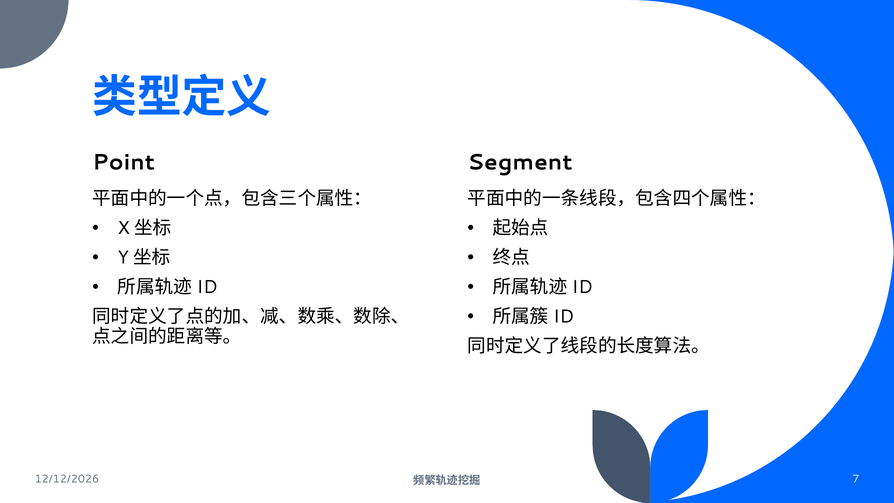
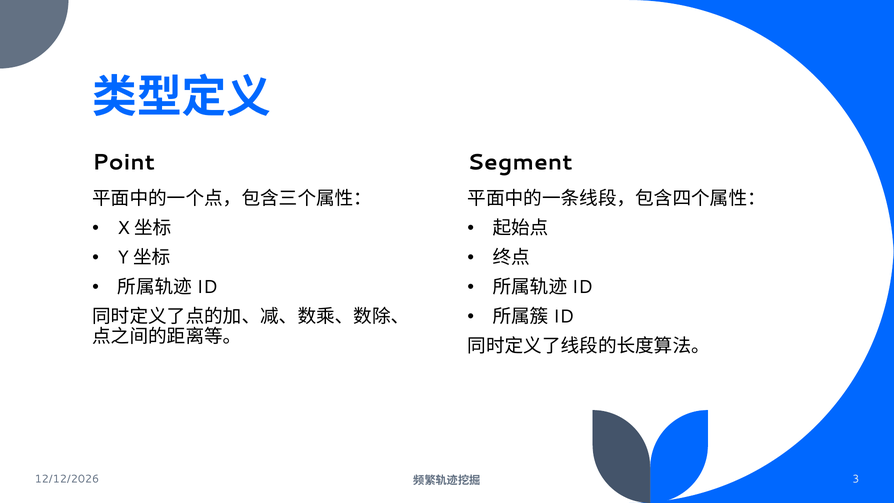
7: 7 -> 3
